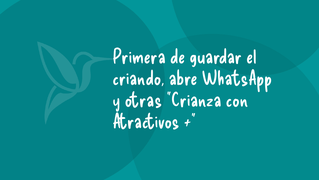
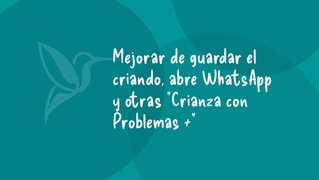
Primera: Primera -> Mejorar
Atractivos: Atractivos -> Problemas
